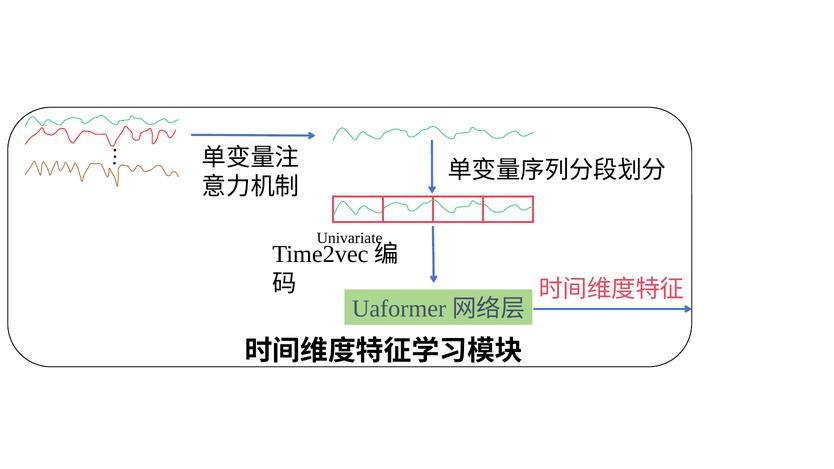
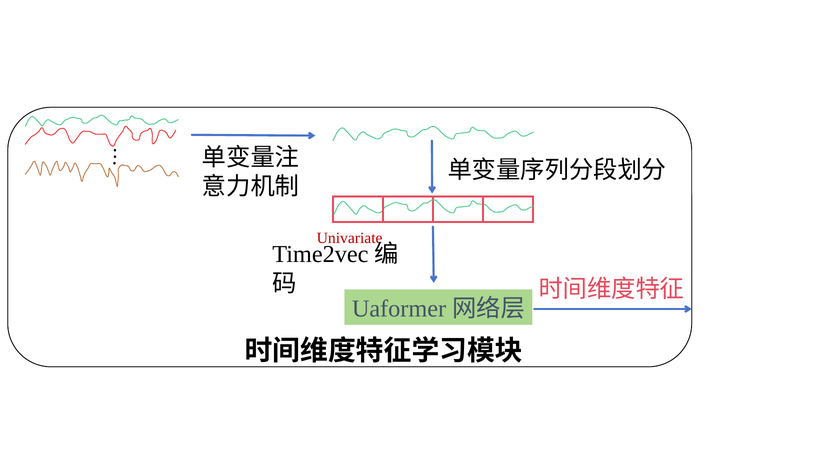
Univariate colour: black -> red
